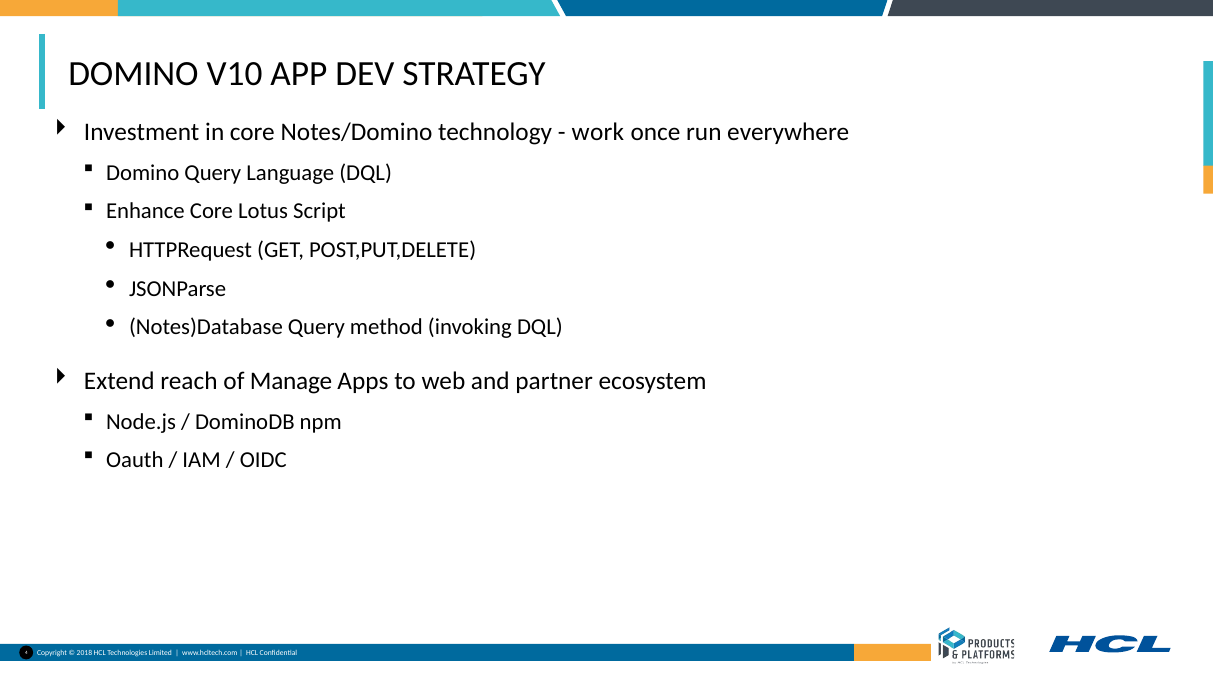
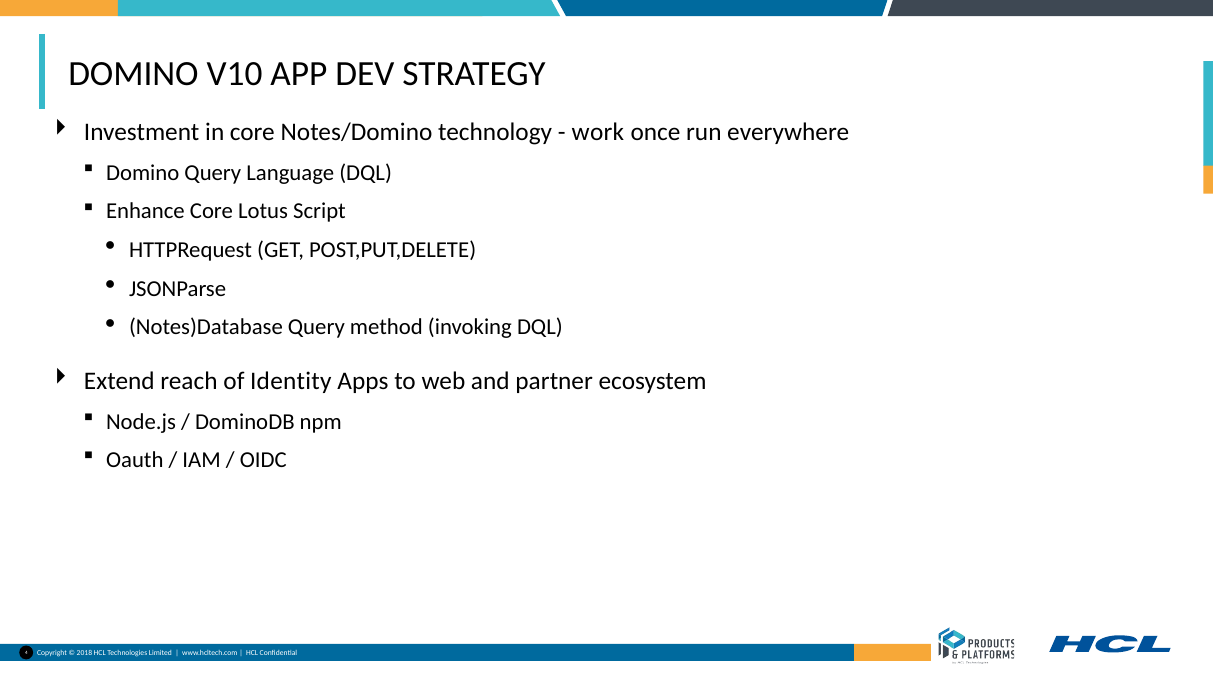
Manage: Manage -> Identity
